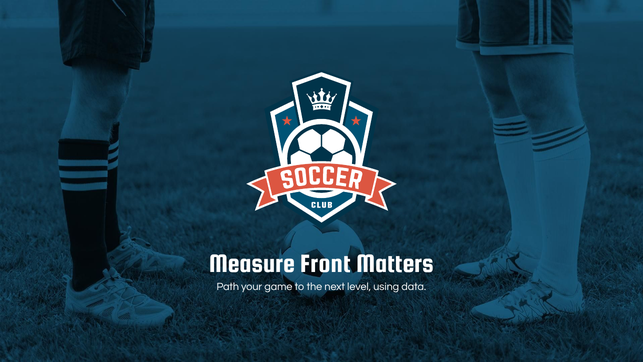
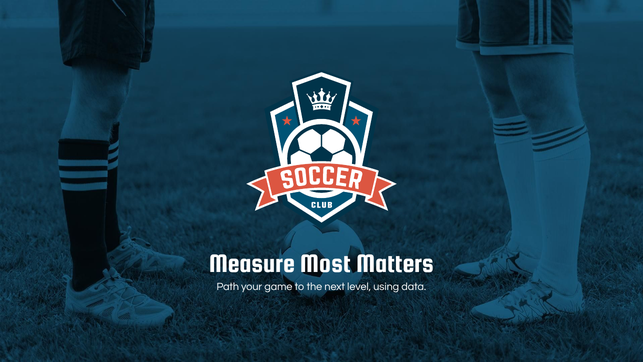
Front: Front -> Most
